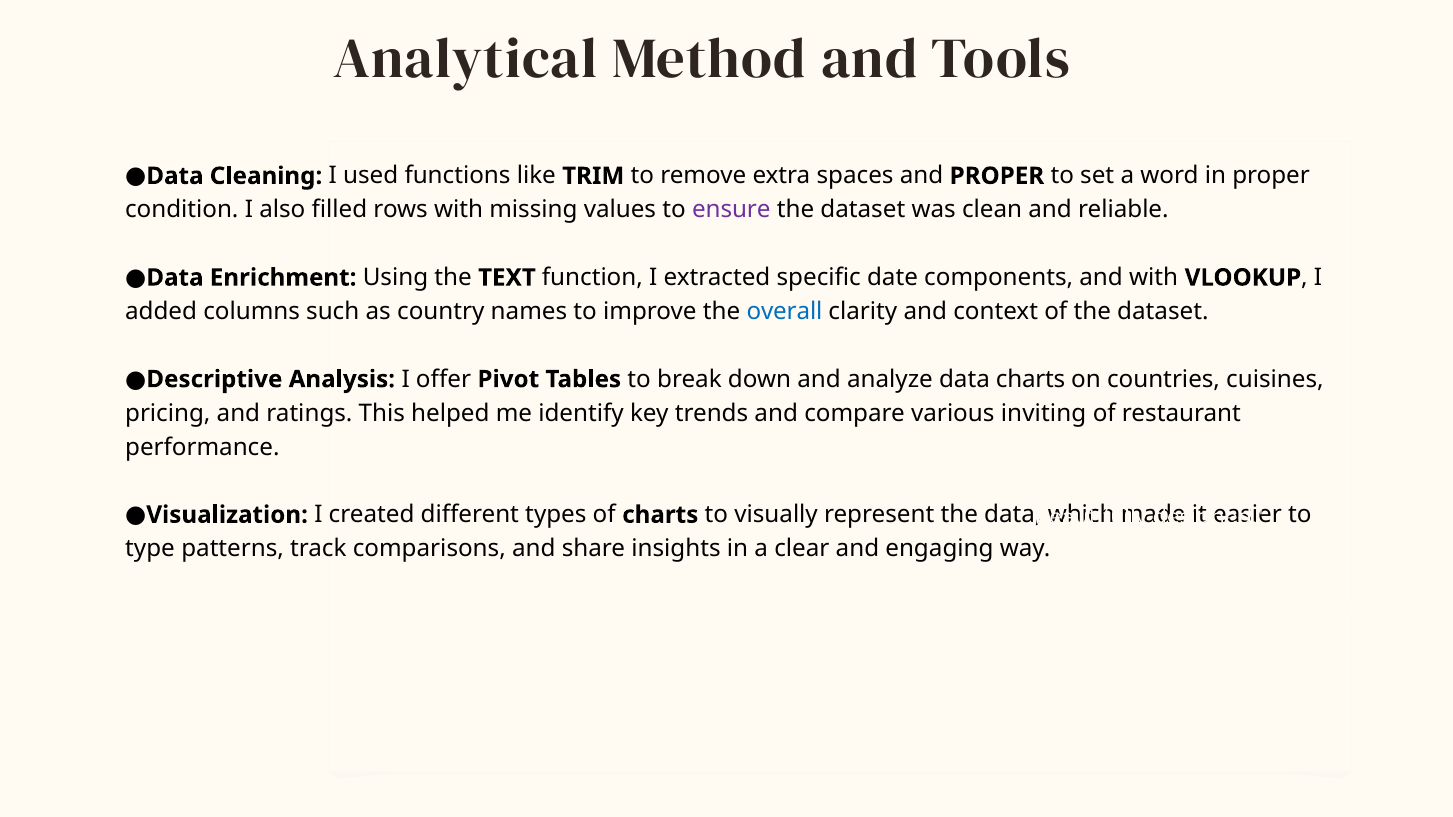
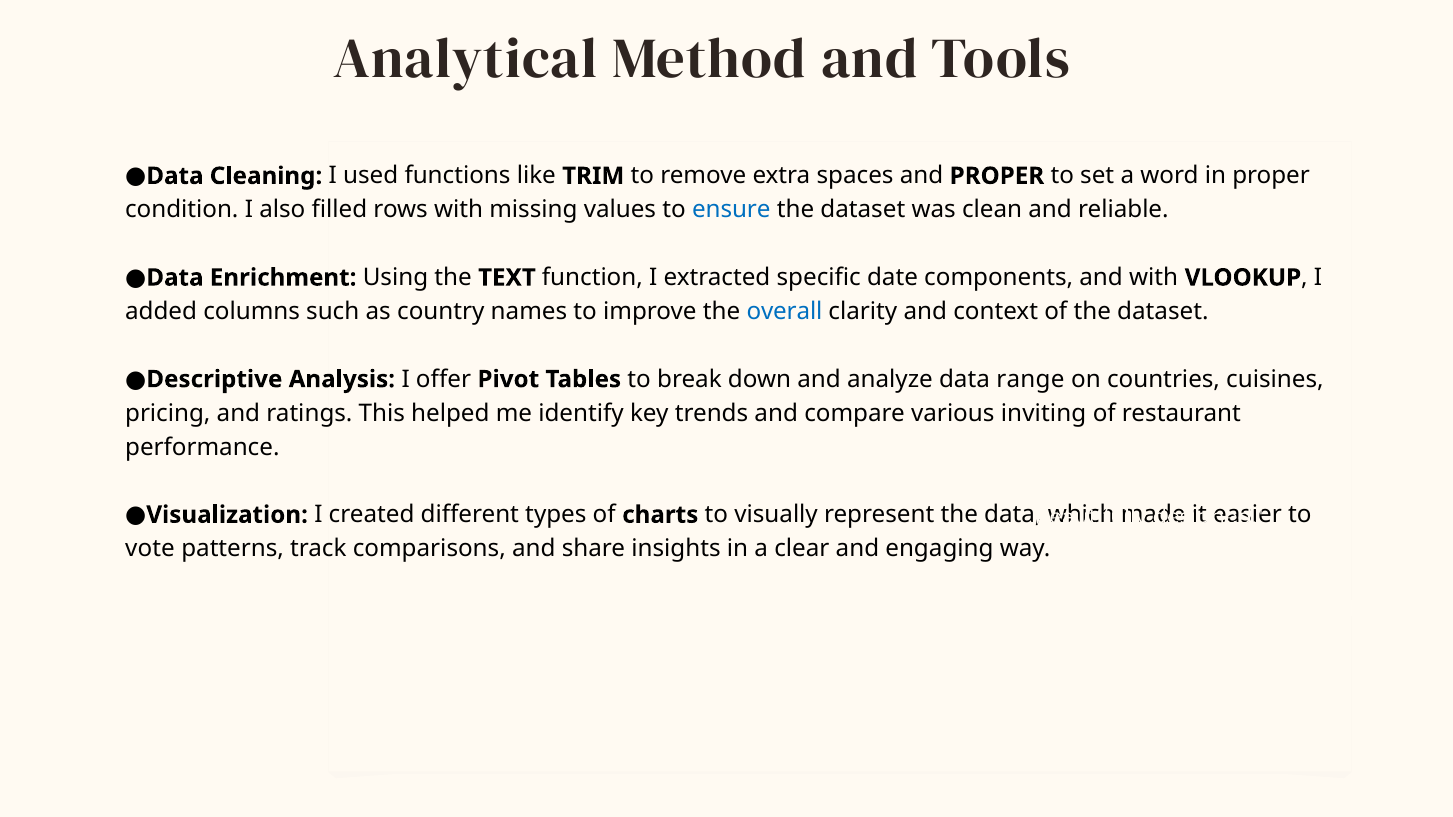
ensure colour: purple -> blue
data charts: charts -> range
type: type -> vote
